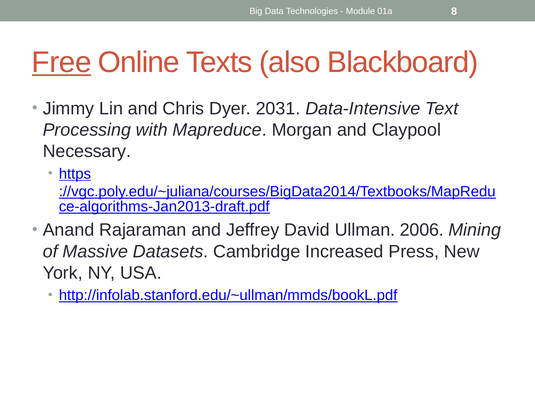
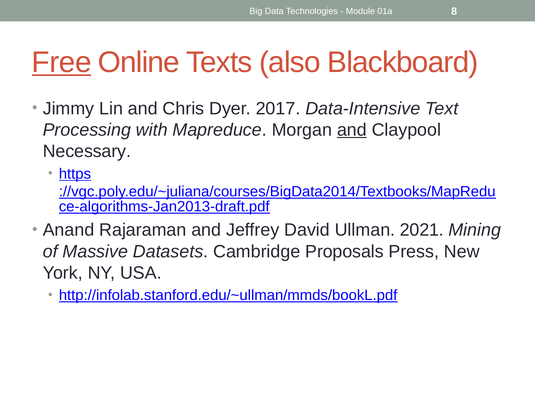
2031: 2031 -> 2017
and at (352, 130) underline: none -> present
2006: 2006 -> 2021
Increased: Increased -> Proposals
